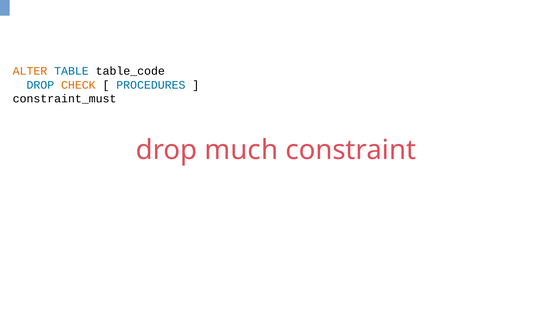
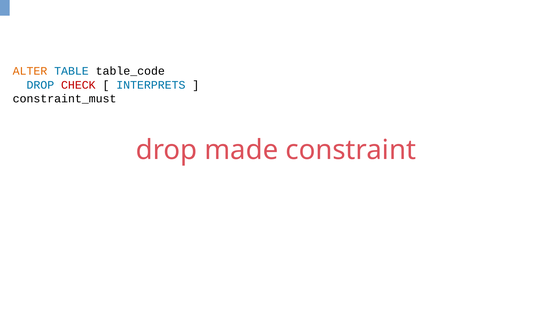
CHECK colour: orange -> red
PROCEDURES: PROCEDURES -> INTERPRETS
much: much -> made
